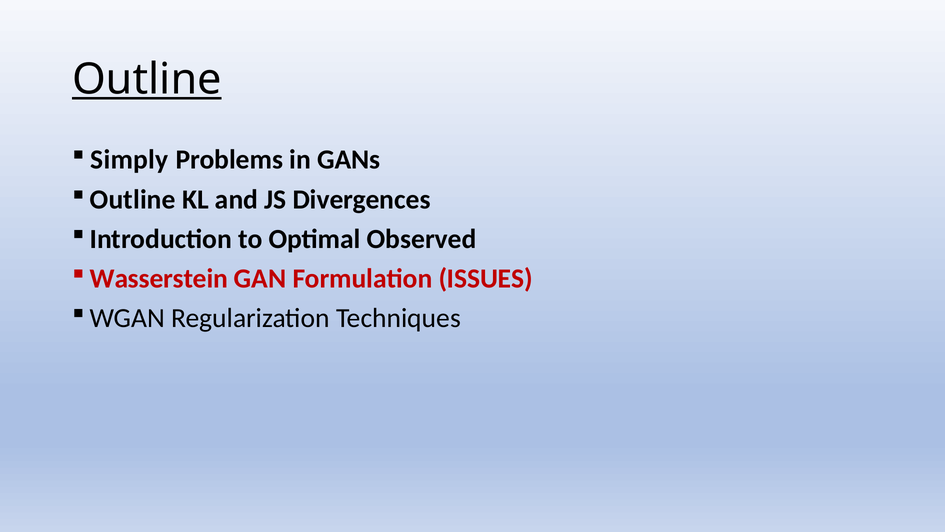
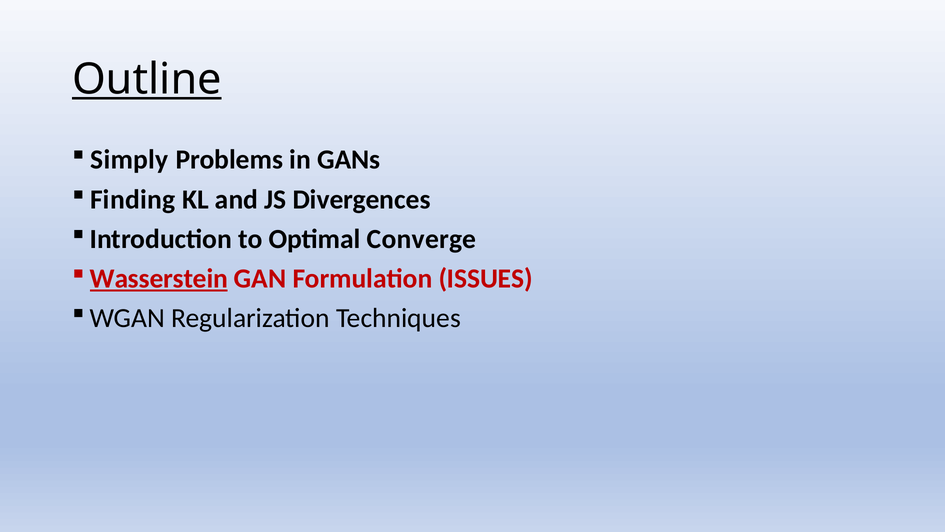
Outline at (133, 199): Outline -> Finding
Observed: Observed -> Converge
Wasserstein underline: none -> present
